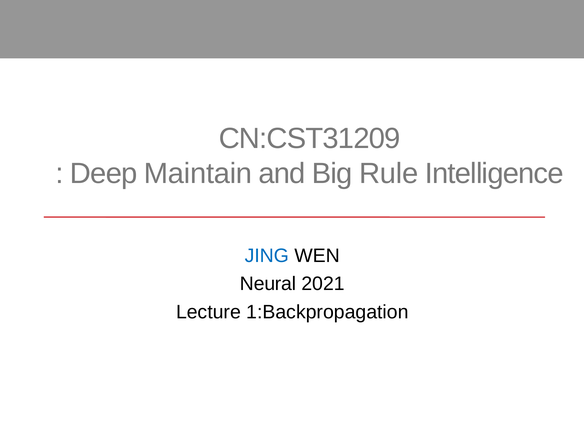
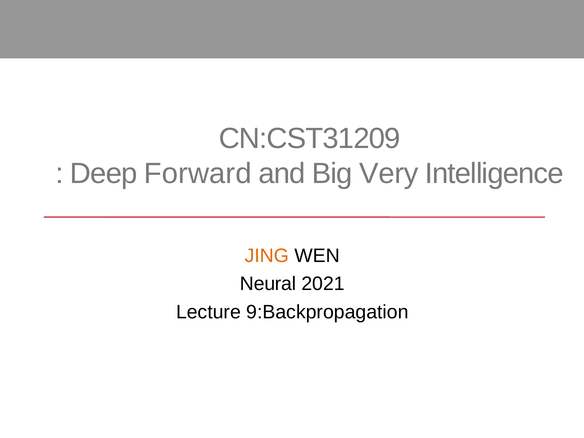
Maintain: Maintain -> Forward
Rule: Rule -> Very
JING colour: blue -> orange
1:Backpropagation: 1:Backpropagation -> 9:Backpropagation
